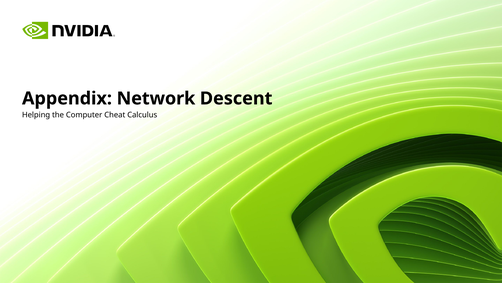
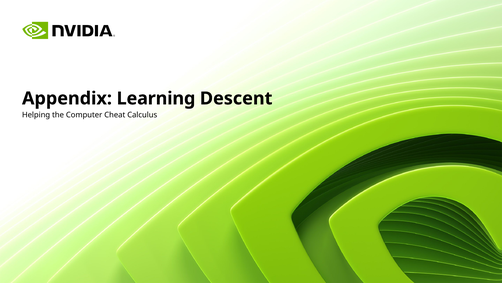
Network: Network -> Learning
